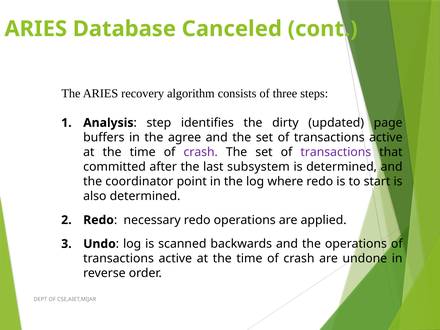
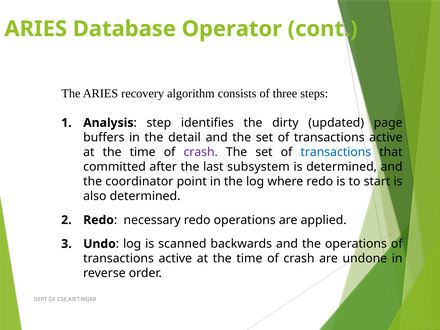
Canceled: Canceled -> Operator
agree: agree -> detail
transactions at (336, 152) colour: purple -> blue
